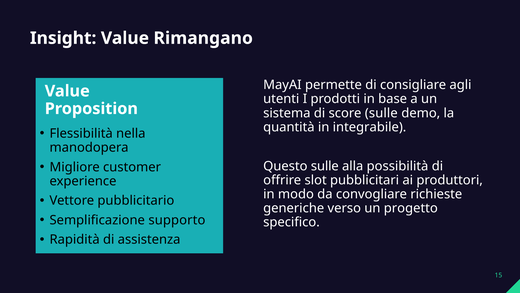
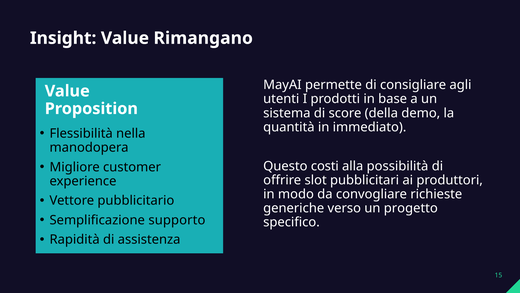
score sulle: sulle -> della
integrabile: integrabile -> immediato
Questo sulle: sulle -> costi
